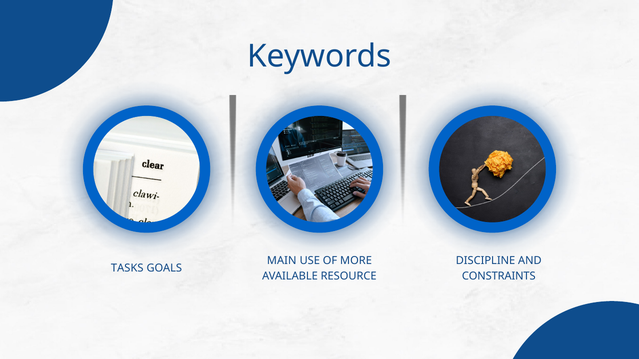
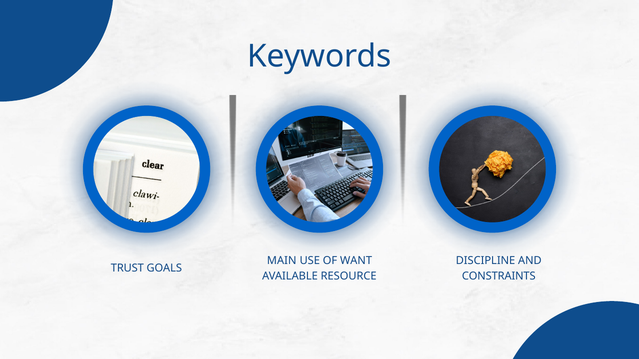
MORE: MORE -> WANT
TASKS: TASKS -> TRUST
